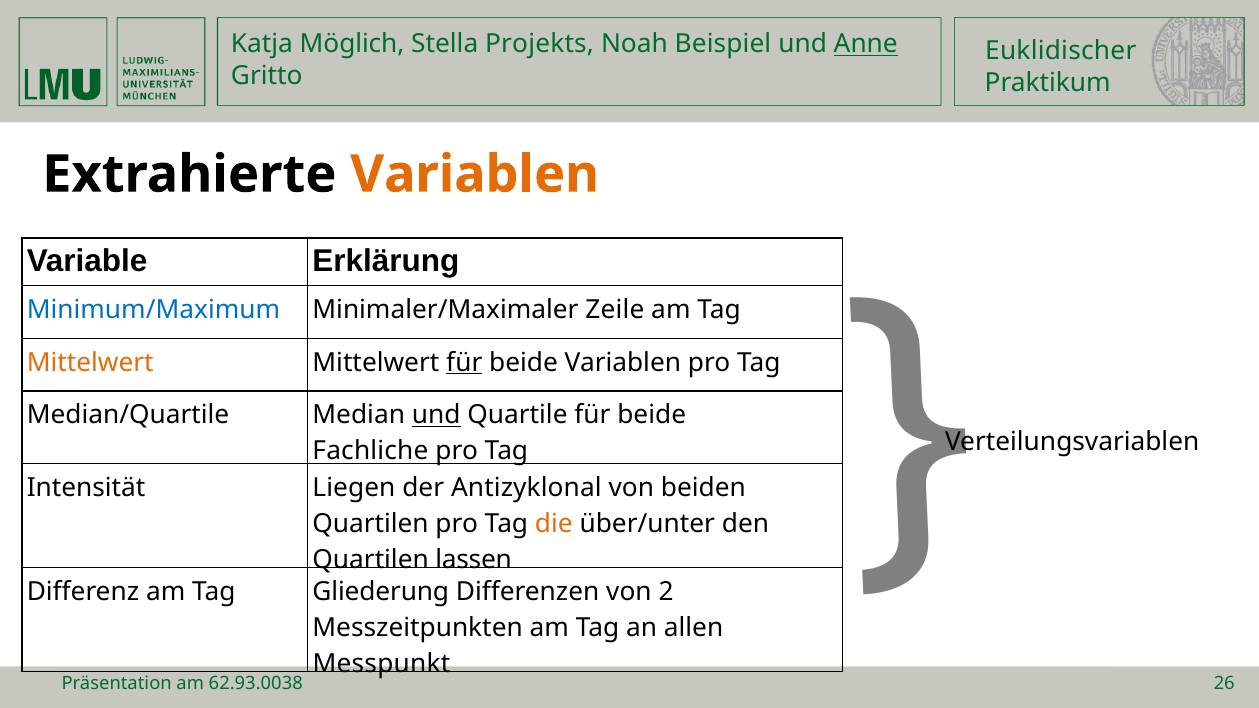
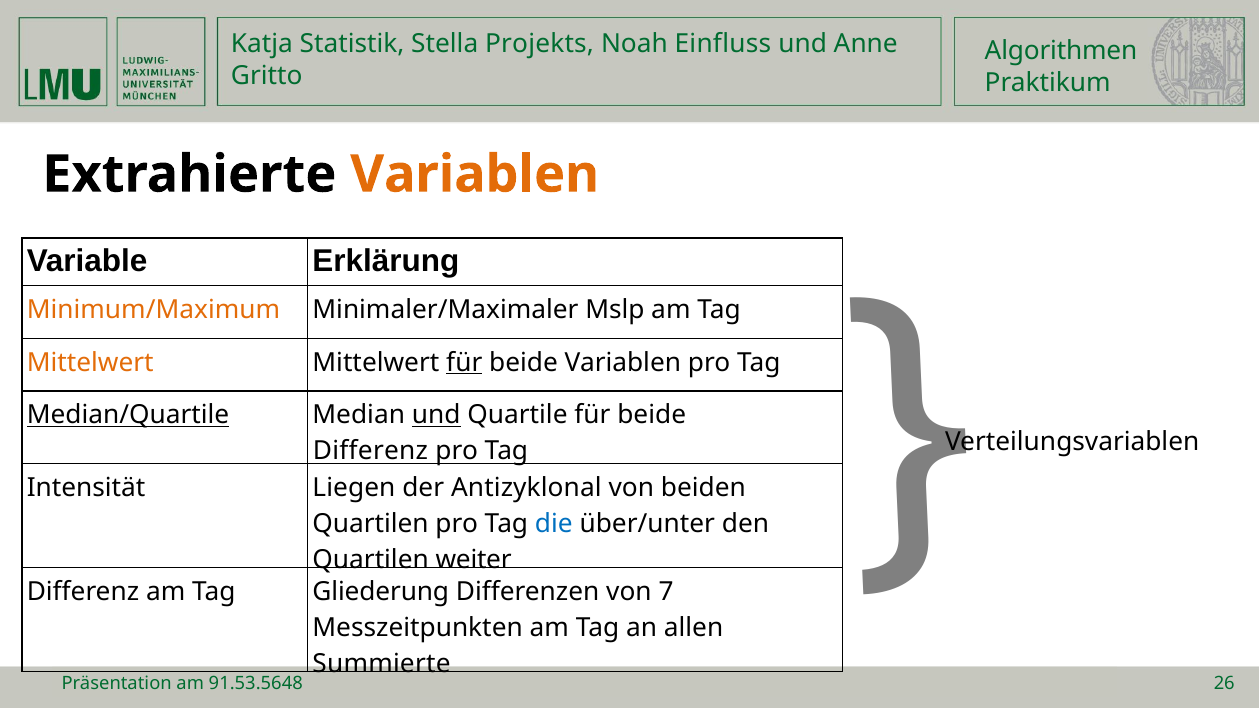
Möglich: Möglich -> Statistik
Beispiel: Beispiel -> Einfluss
Anne underline: present -> none
Euklidischer: Euklidischer -> Algorithmen
Minimum/Maximum colour: blue -> orange
Zeile: Zeile -> Mslp
Median/Quartile underline: none -> present
Fachliche at (370, 451): Fachliche -> Differenz
die colour: orange -> blue
lassen: lassen -> weiter
2: 2 -> 7
Messpunkt: Messpunkt -> Summierte
62.93.0038: 62.93.0038 -> 91.53.5648
